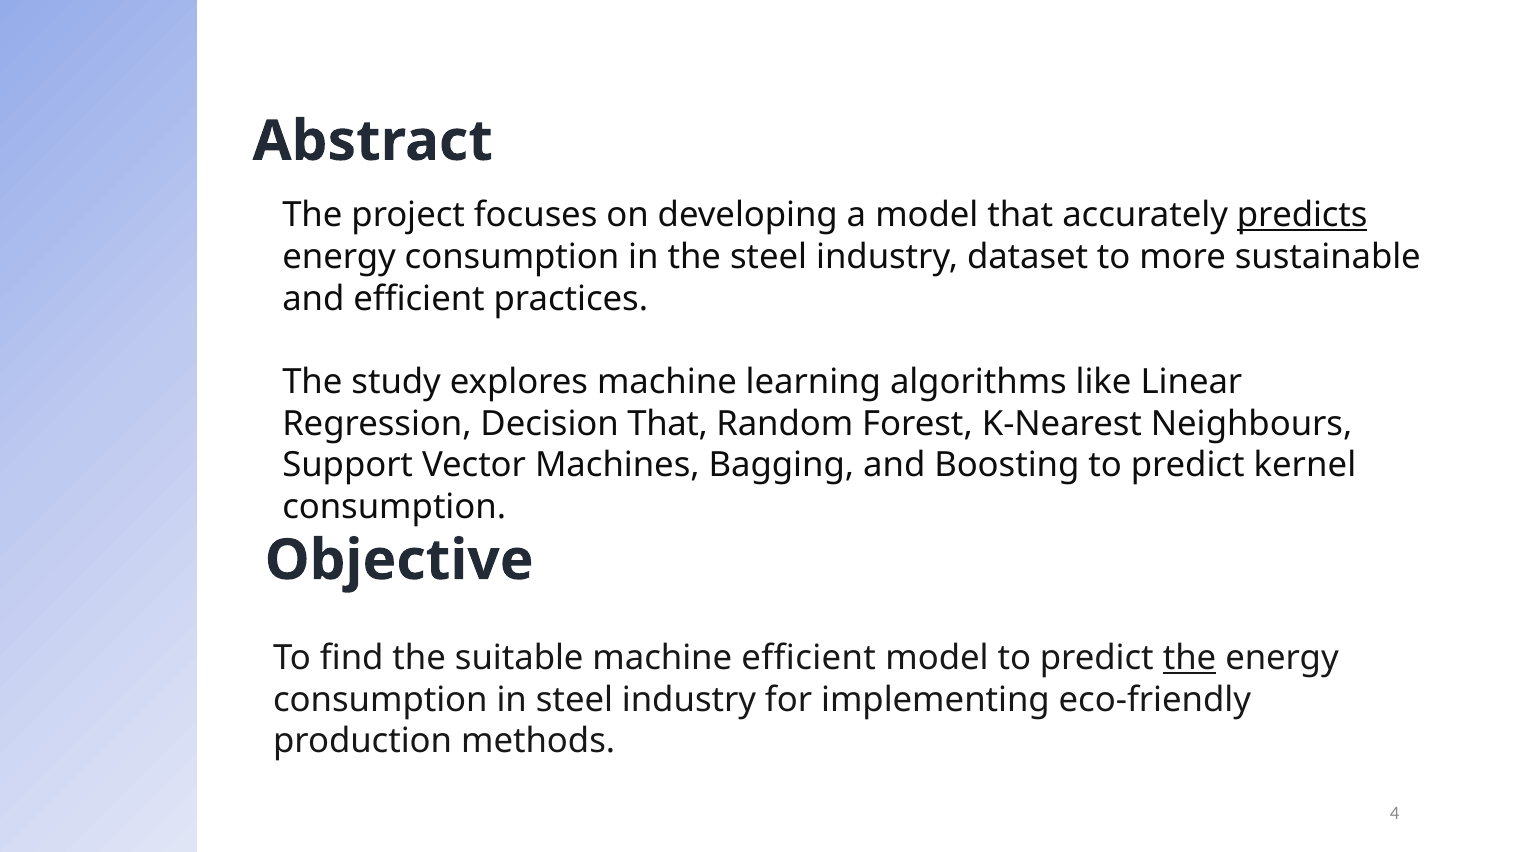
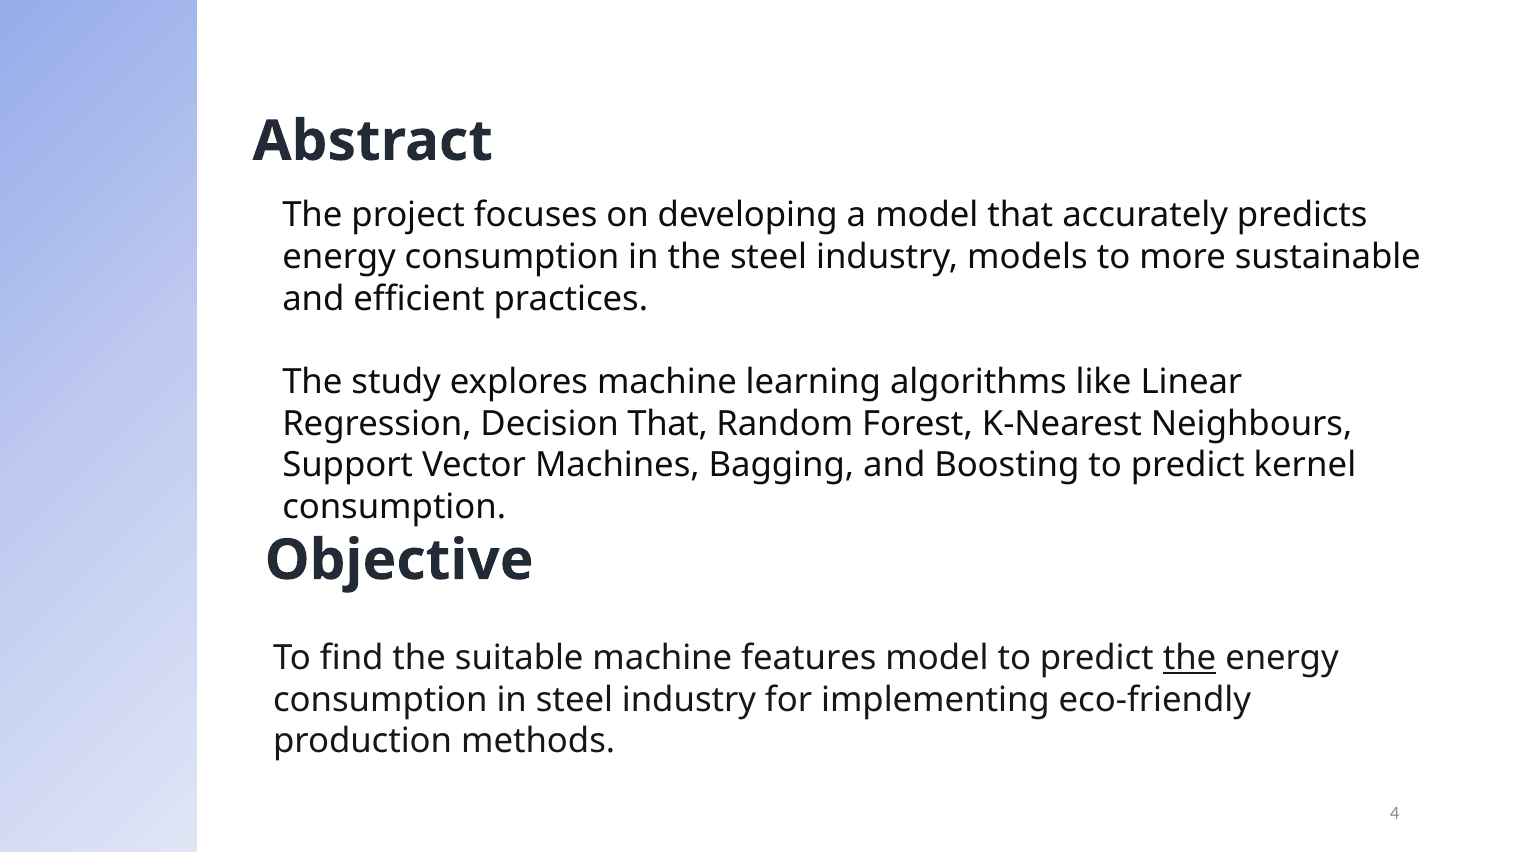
predicts underline: present -> none
dataset: dataset -> models
efficient at (809, 658): efficient -> features
